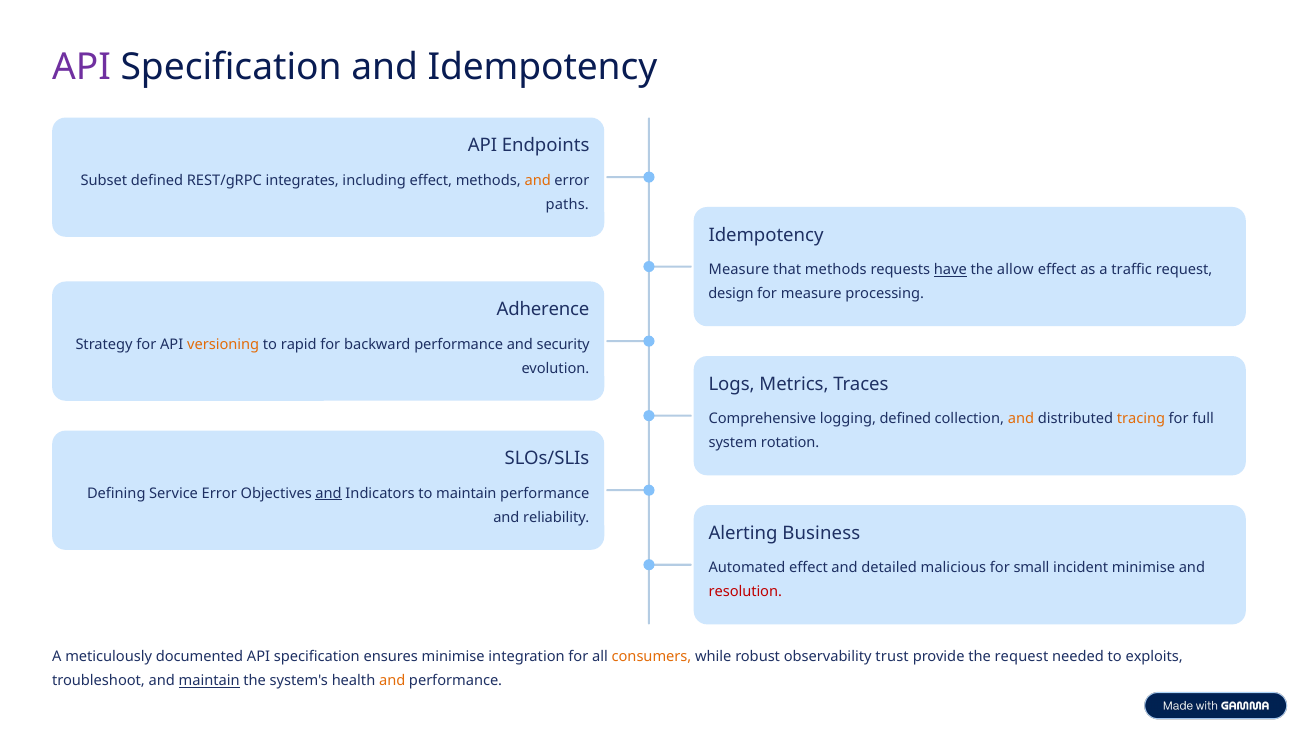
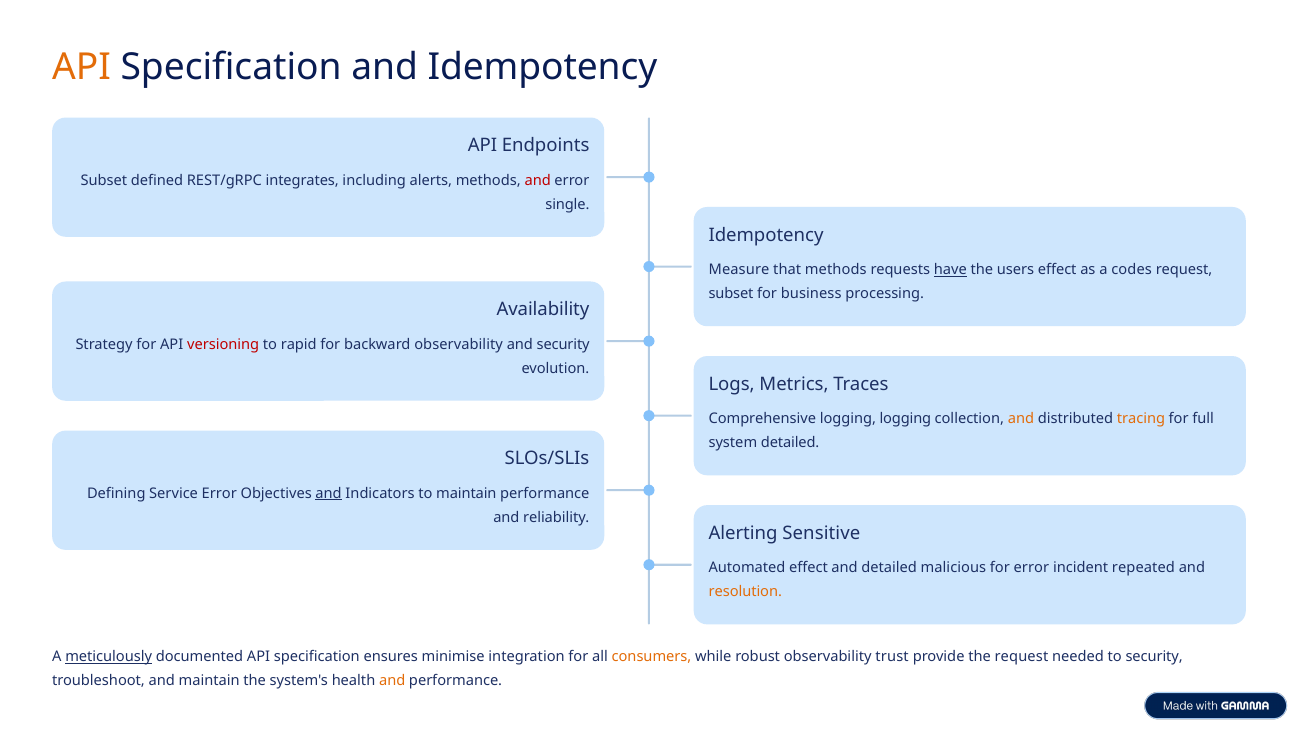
API at (82, 68) colour: purple -> orange
including effect: effect -> alerts
and at (538, 181) colour: orange -> red
paths: paths -> single
allow: allow -> users
traffic: traffic -> codes
design at (731, 294): design -> subset
for measure: measure -> business
Adherence: Adherence -> Availability
versioning colour: orange -> red
backward performance: performance -> observability
logging defined: defined -> logging
system rotation: rotation -> detailed
Business: Business -> Sensitive
for small: small -> error
incident minimise: minimise -> repeated
resolution colour: red -> orange
meticulously underline: none -> present
to exploits: exploits -> security
maintain at (209, 681) underline: present -> none
